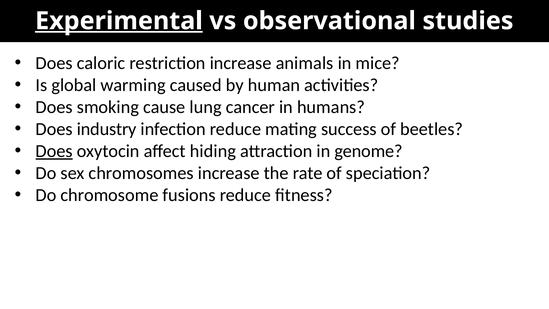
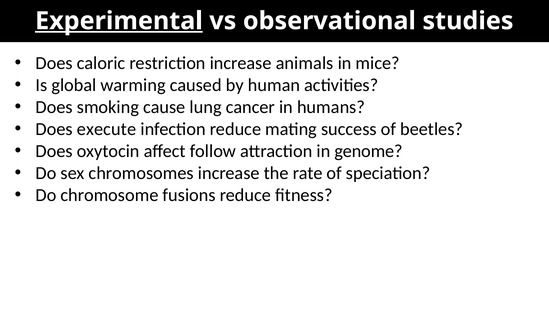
industry: industry -> execute
Does at (54, 151) underline: present -> none
hiding: hiding -> follow
